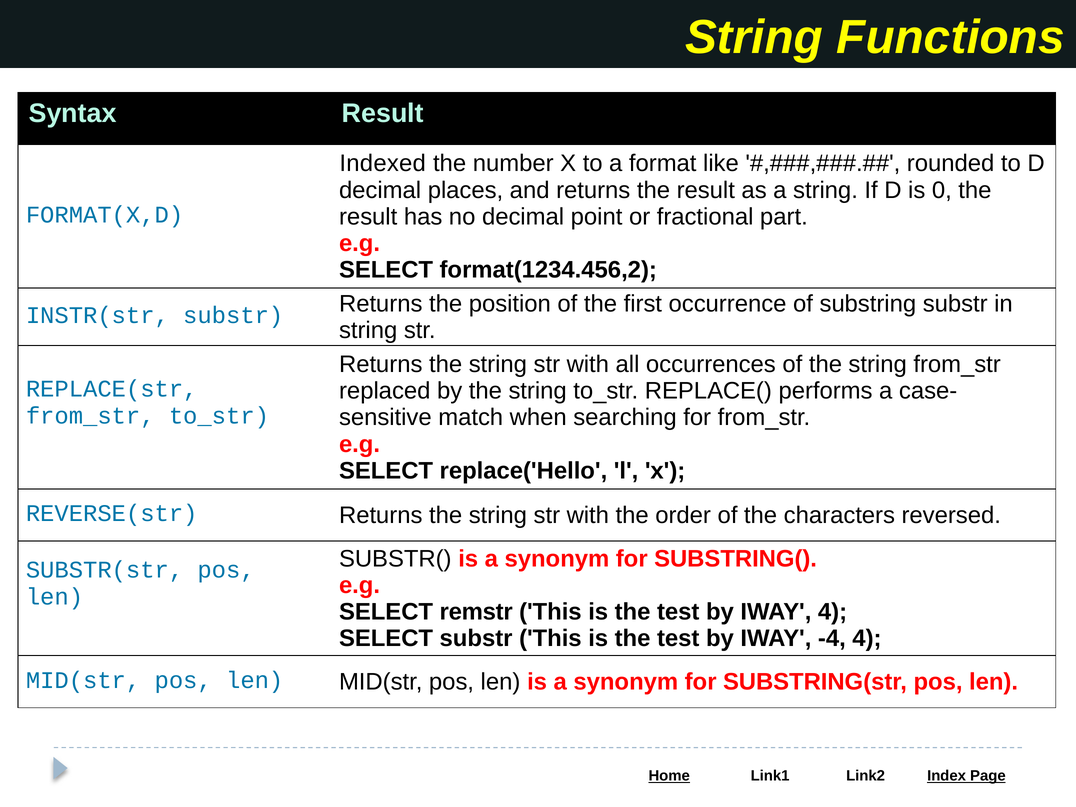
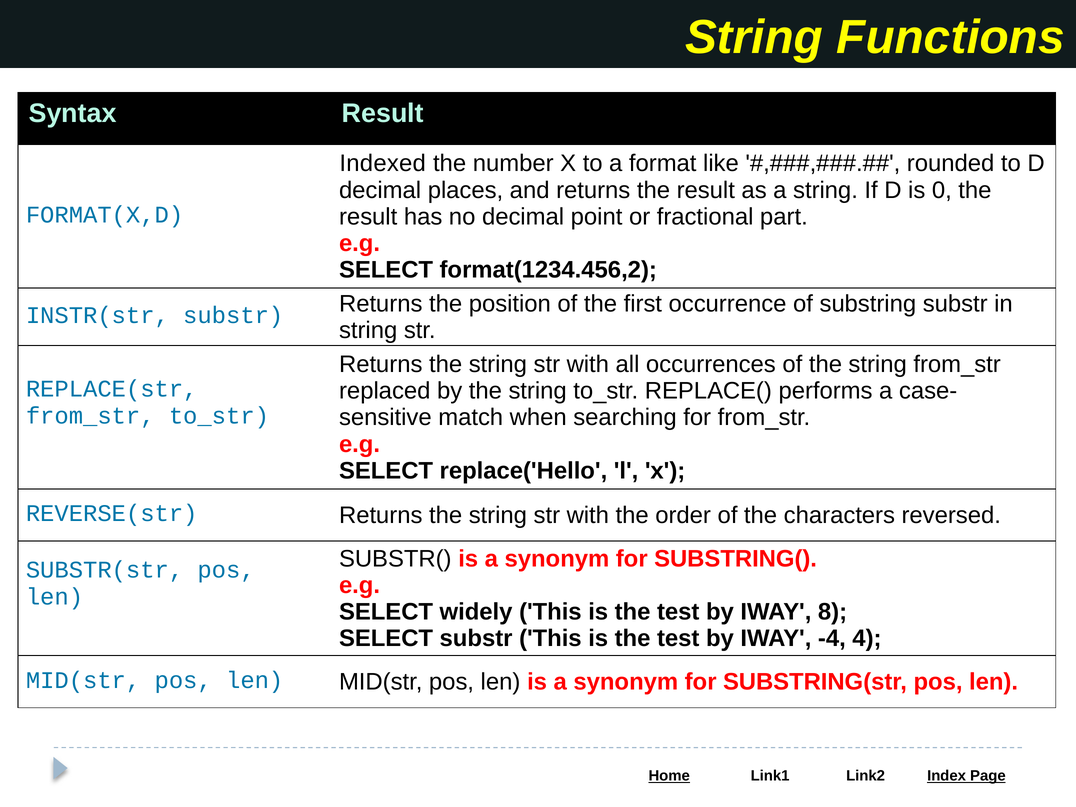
remstr: remstr -> widely
IWAY 4: 4 -> 8
